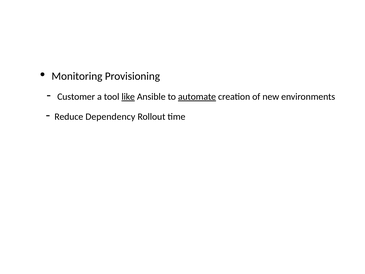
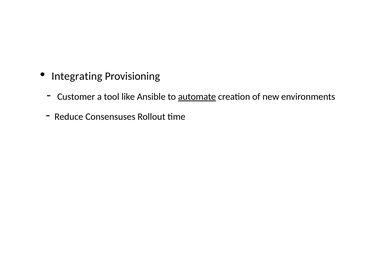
Monitoring: Monitoring -> Integrating
like underline: present -> none
Dependency: Dependency -> Consensuses
